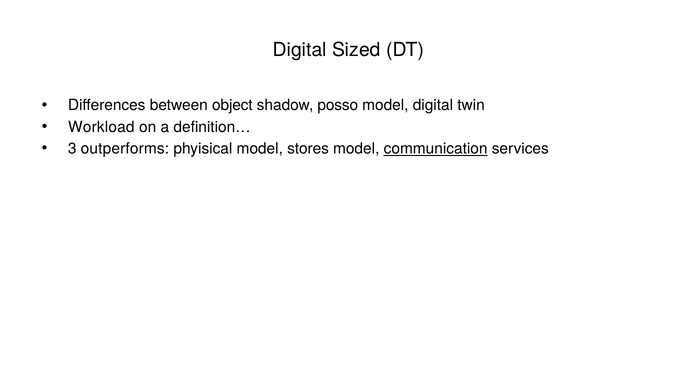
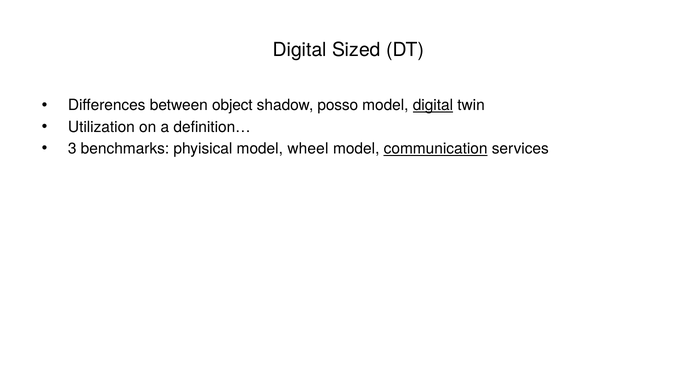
digital at (433, 105) underline: none -> present
Workload: Workload -> Utilization
outperforms: outperforms -> benchmarks
stores: stores -> wheel
